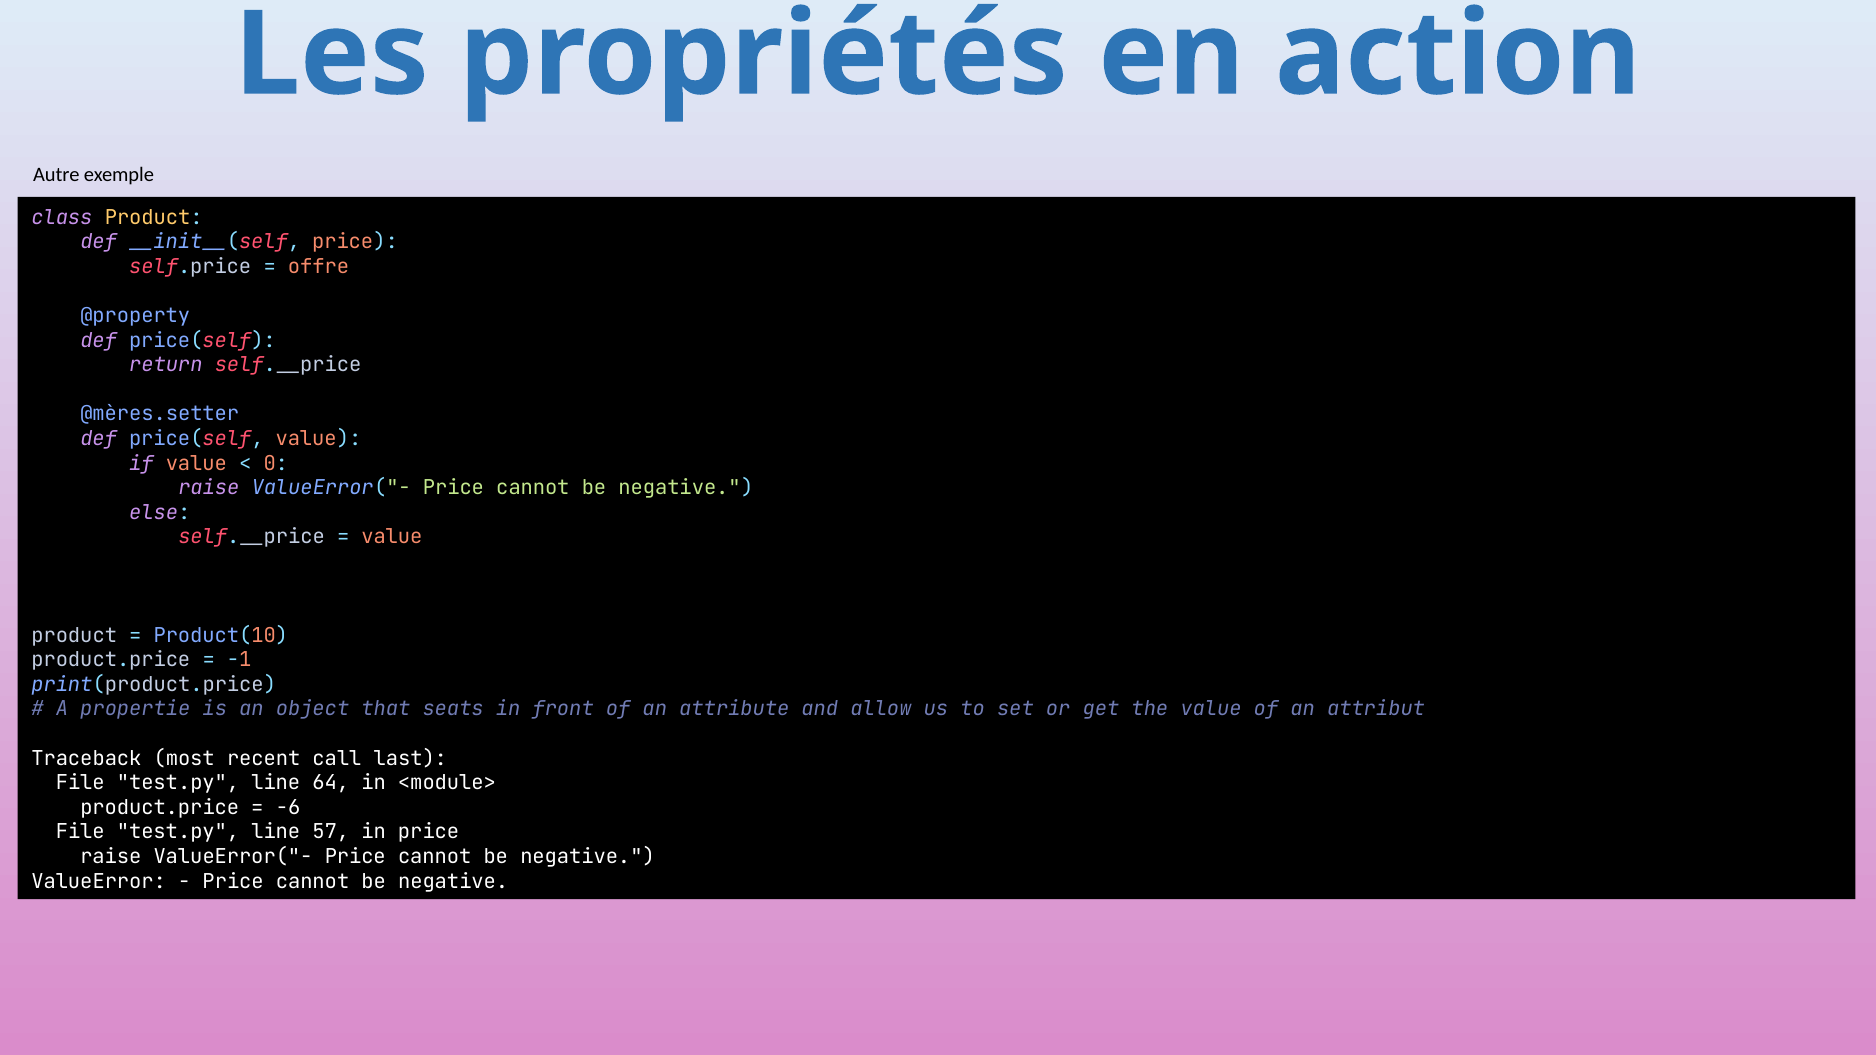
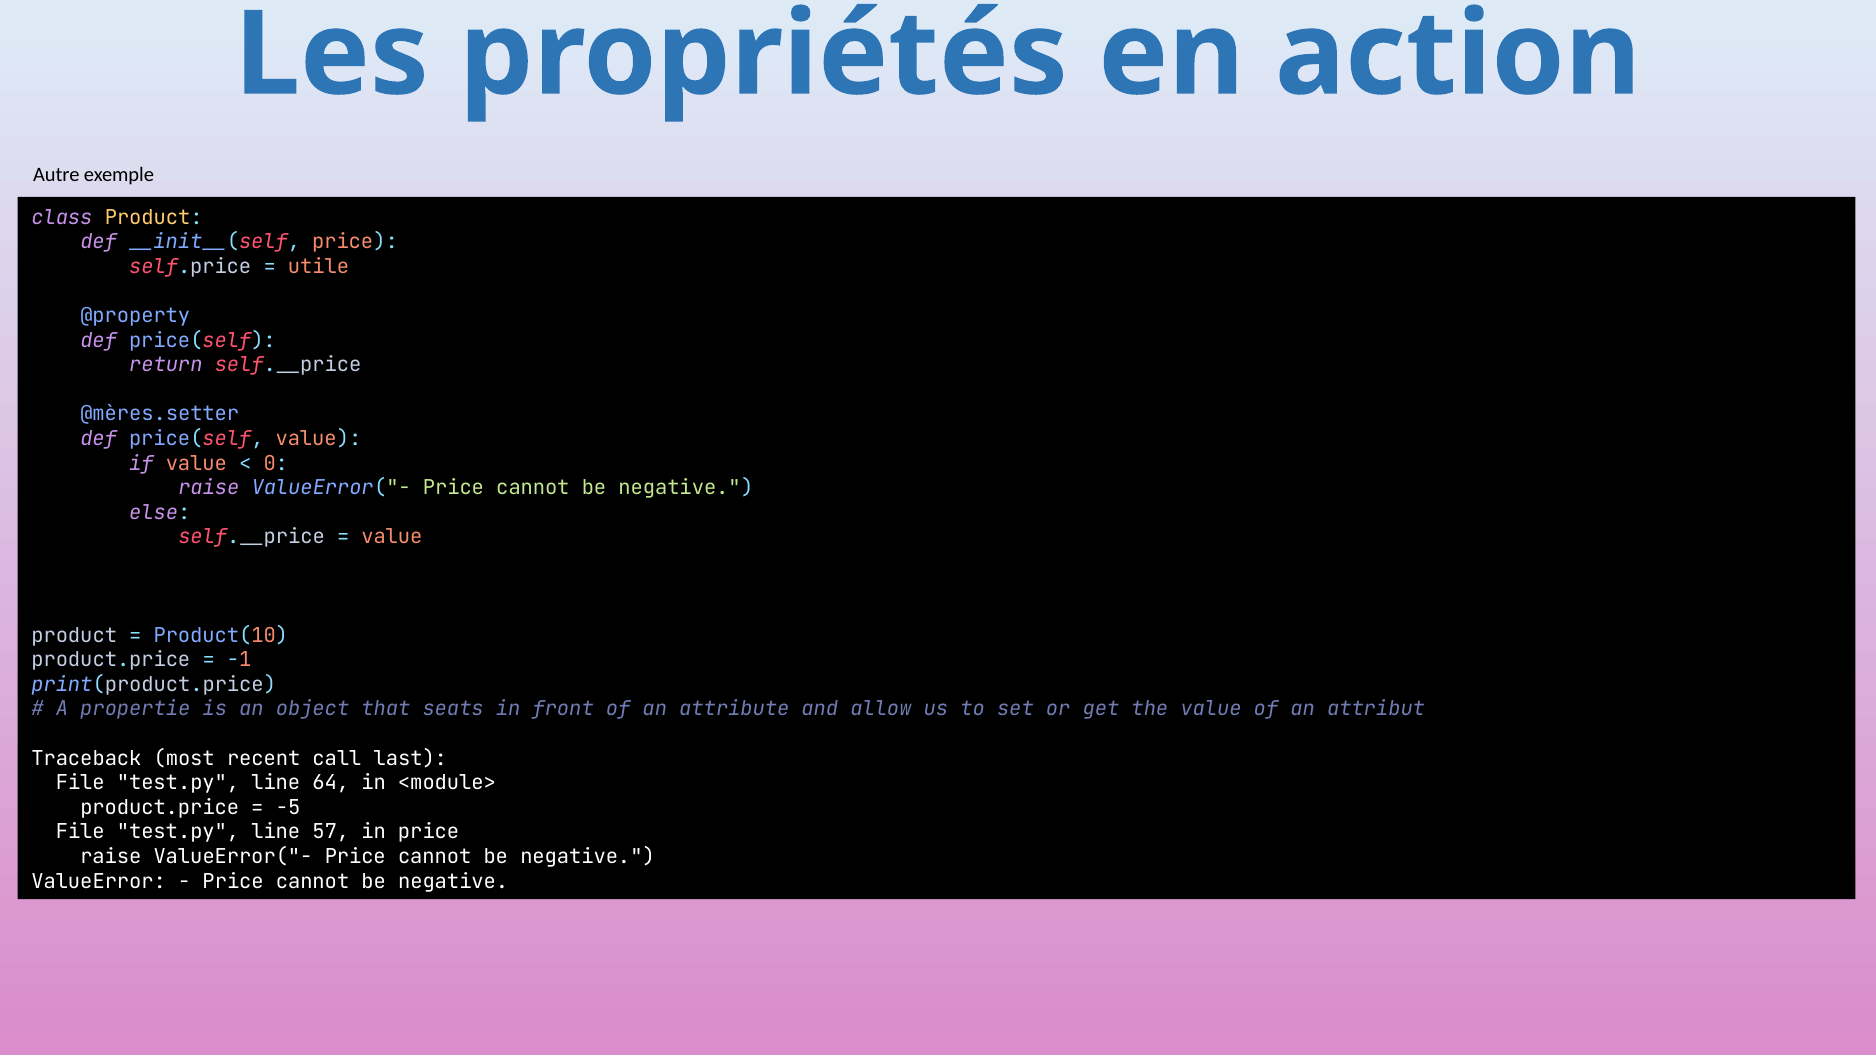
offre: offre -> utile
-6: -6 -> -5
